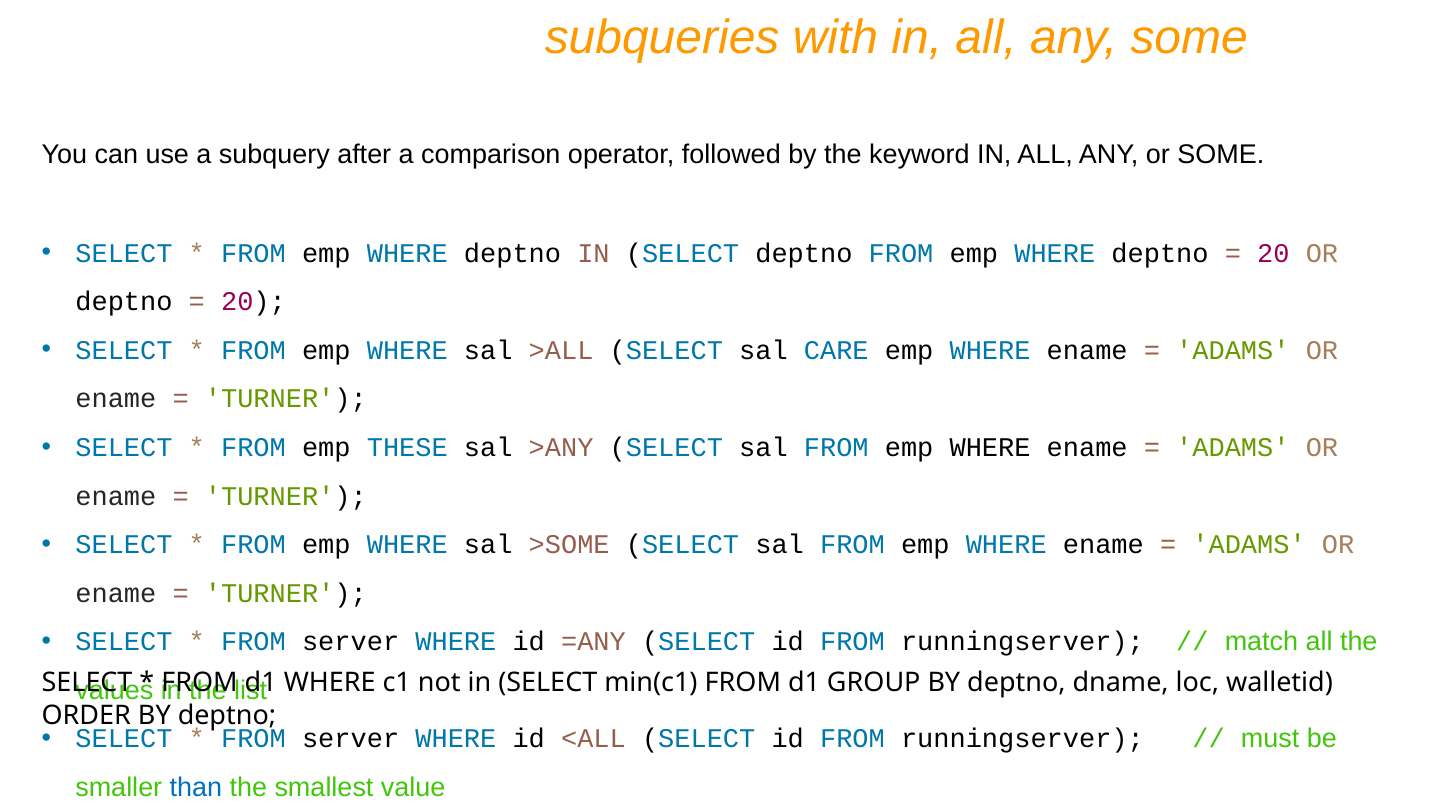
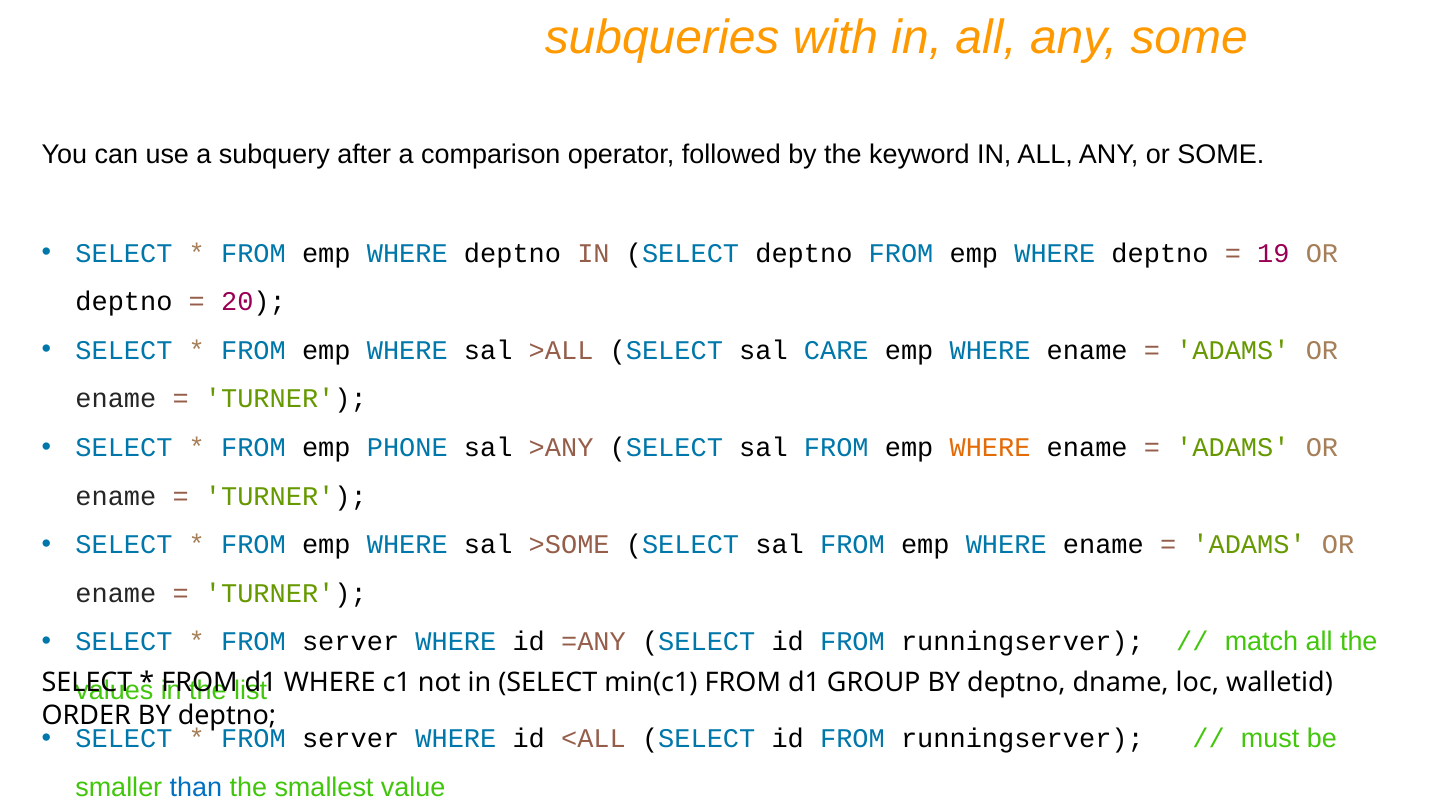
20 at (1273, 254): 20 -> 19
THESE: THESE -> PHONE
WHERE at (990, 448) colour: black -> orange
